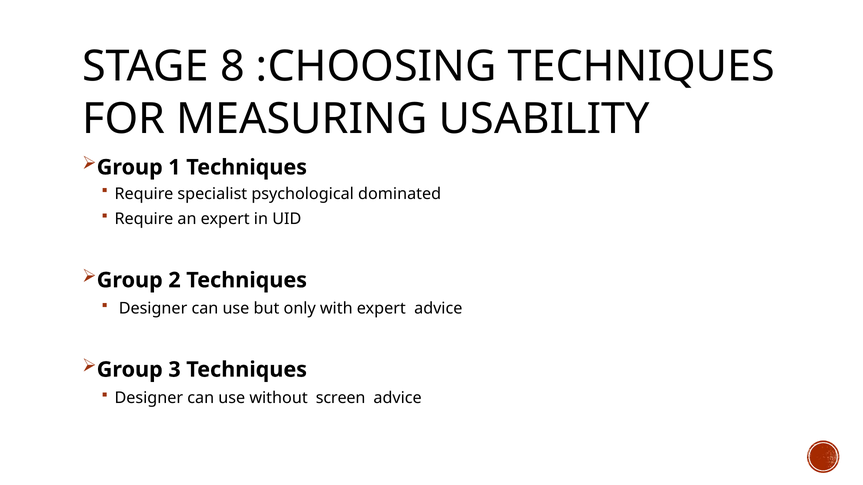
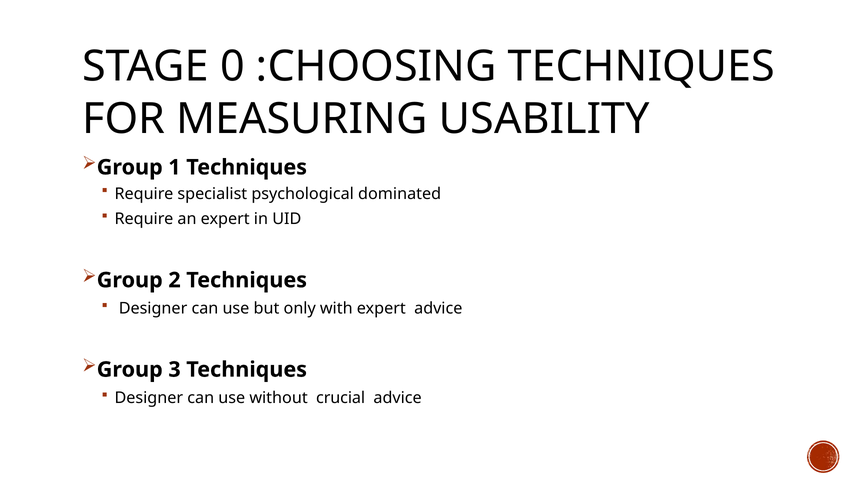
8: 8 -> 0
screen: screen -> crucial
